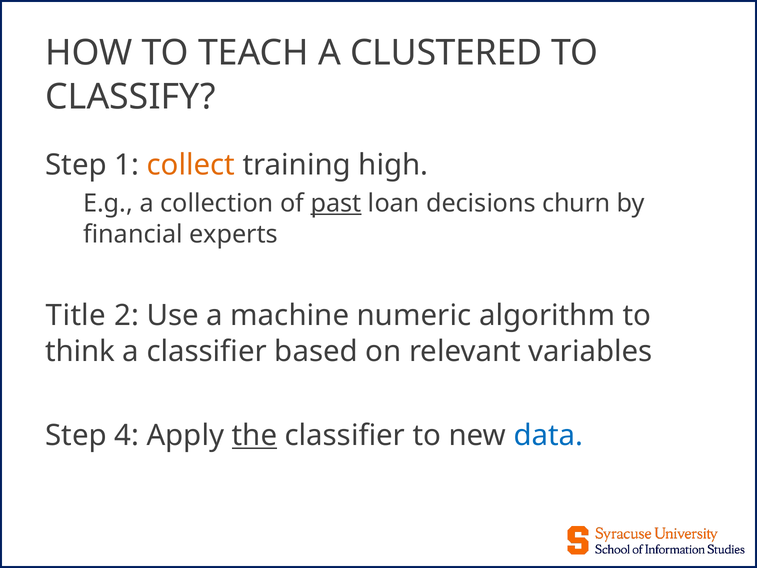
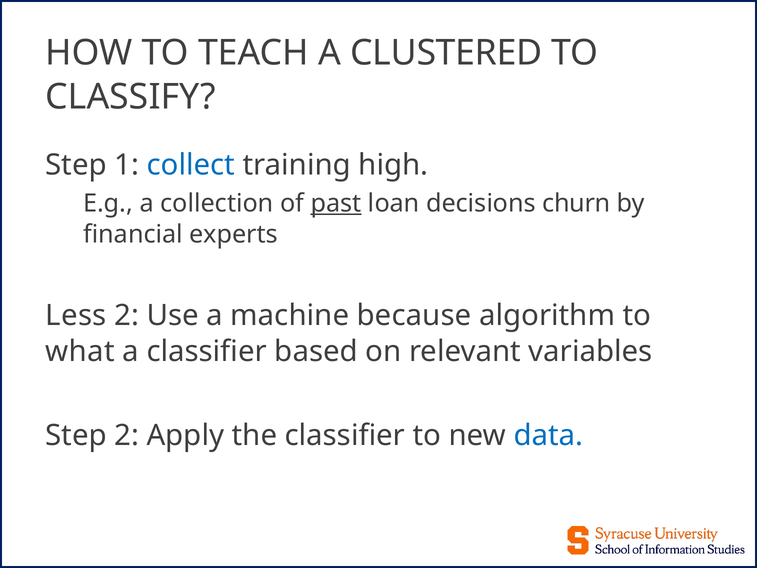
collect colour: orange -> blue
Title: Title -> Less
numeric: numeric -> because
think: think -> what
Step 4: 4 -> 2
the underline: present -> none
